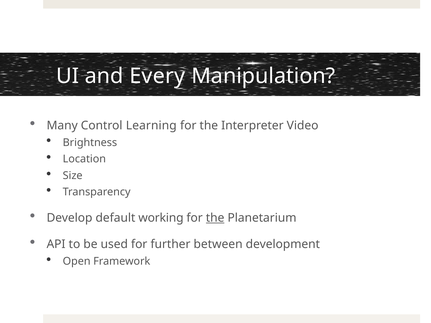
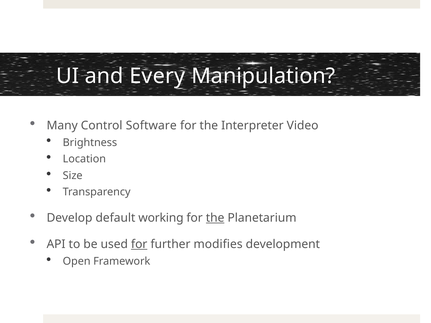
Learning: Learning -> Software
for at (139, 244) underline: none -> present
between: between -> modifies
